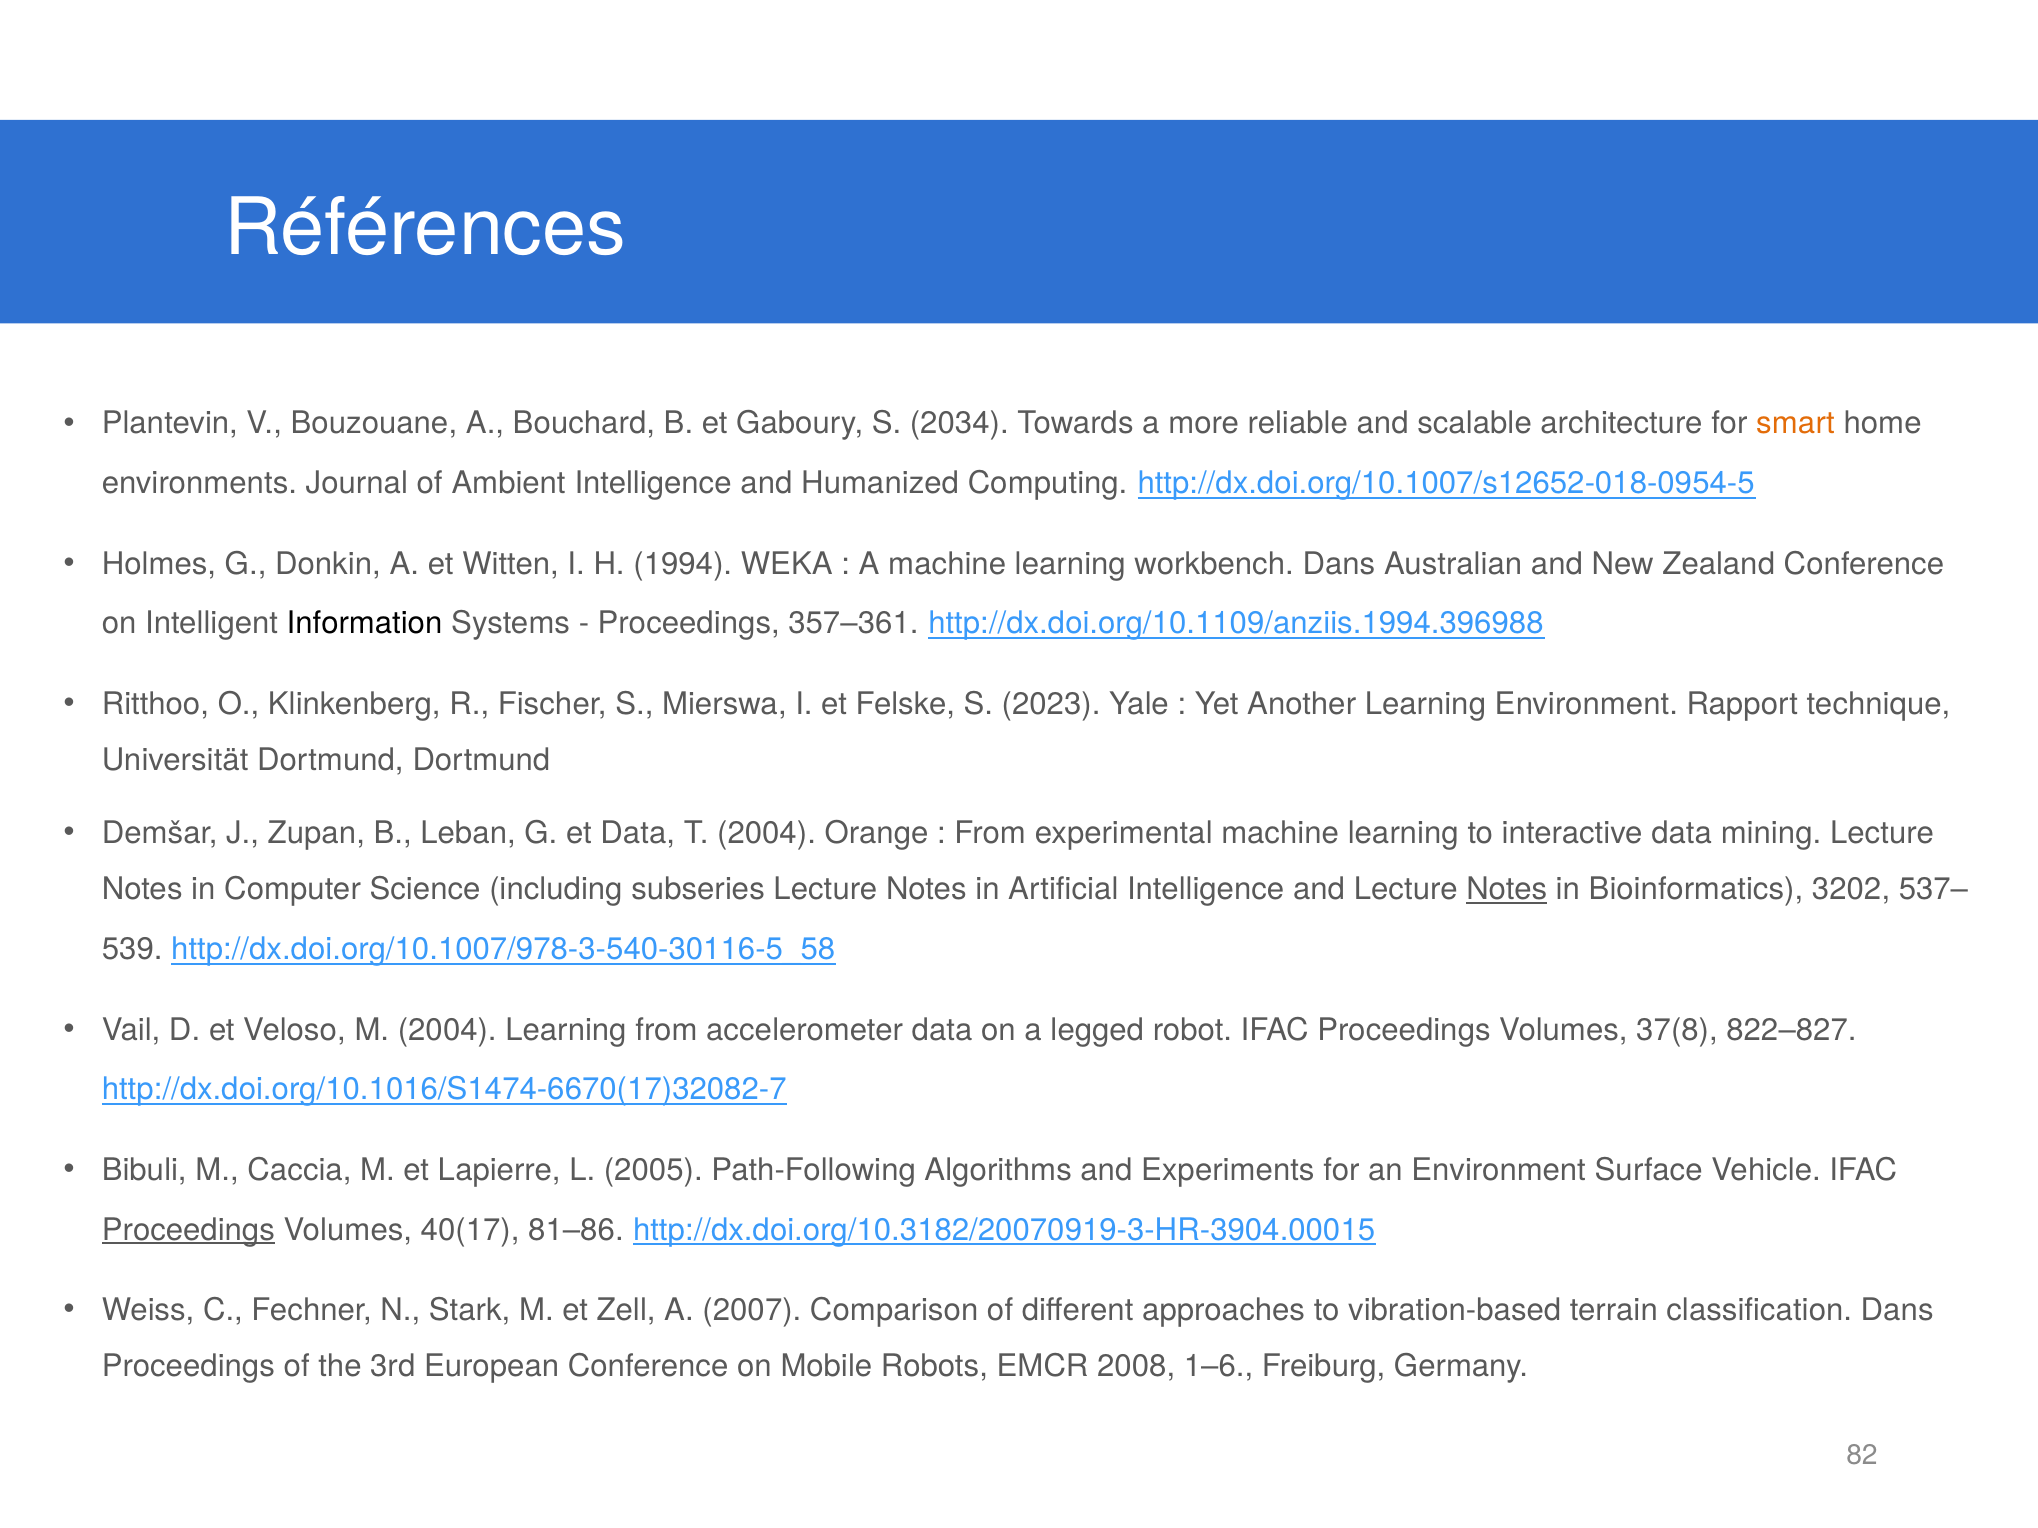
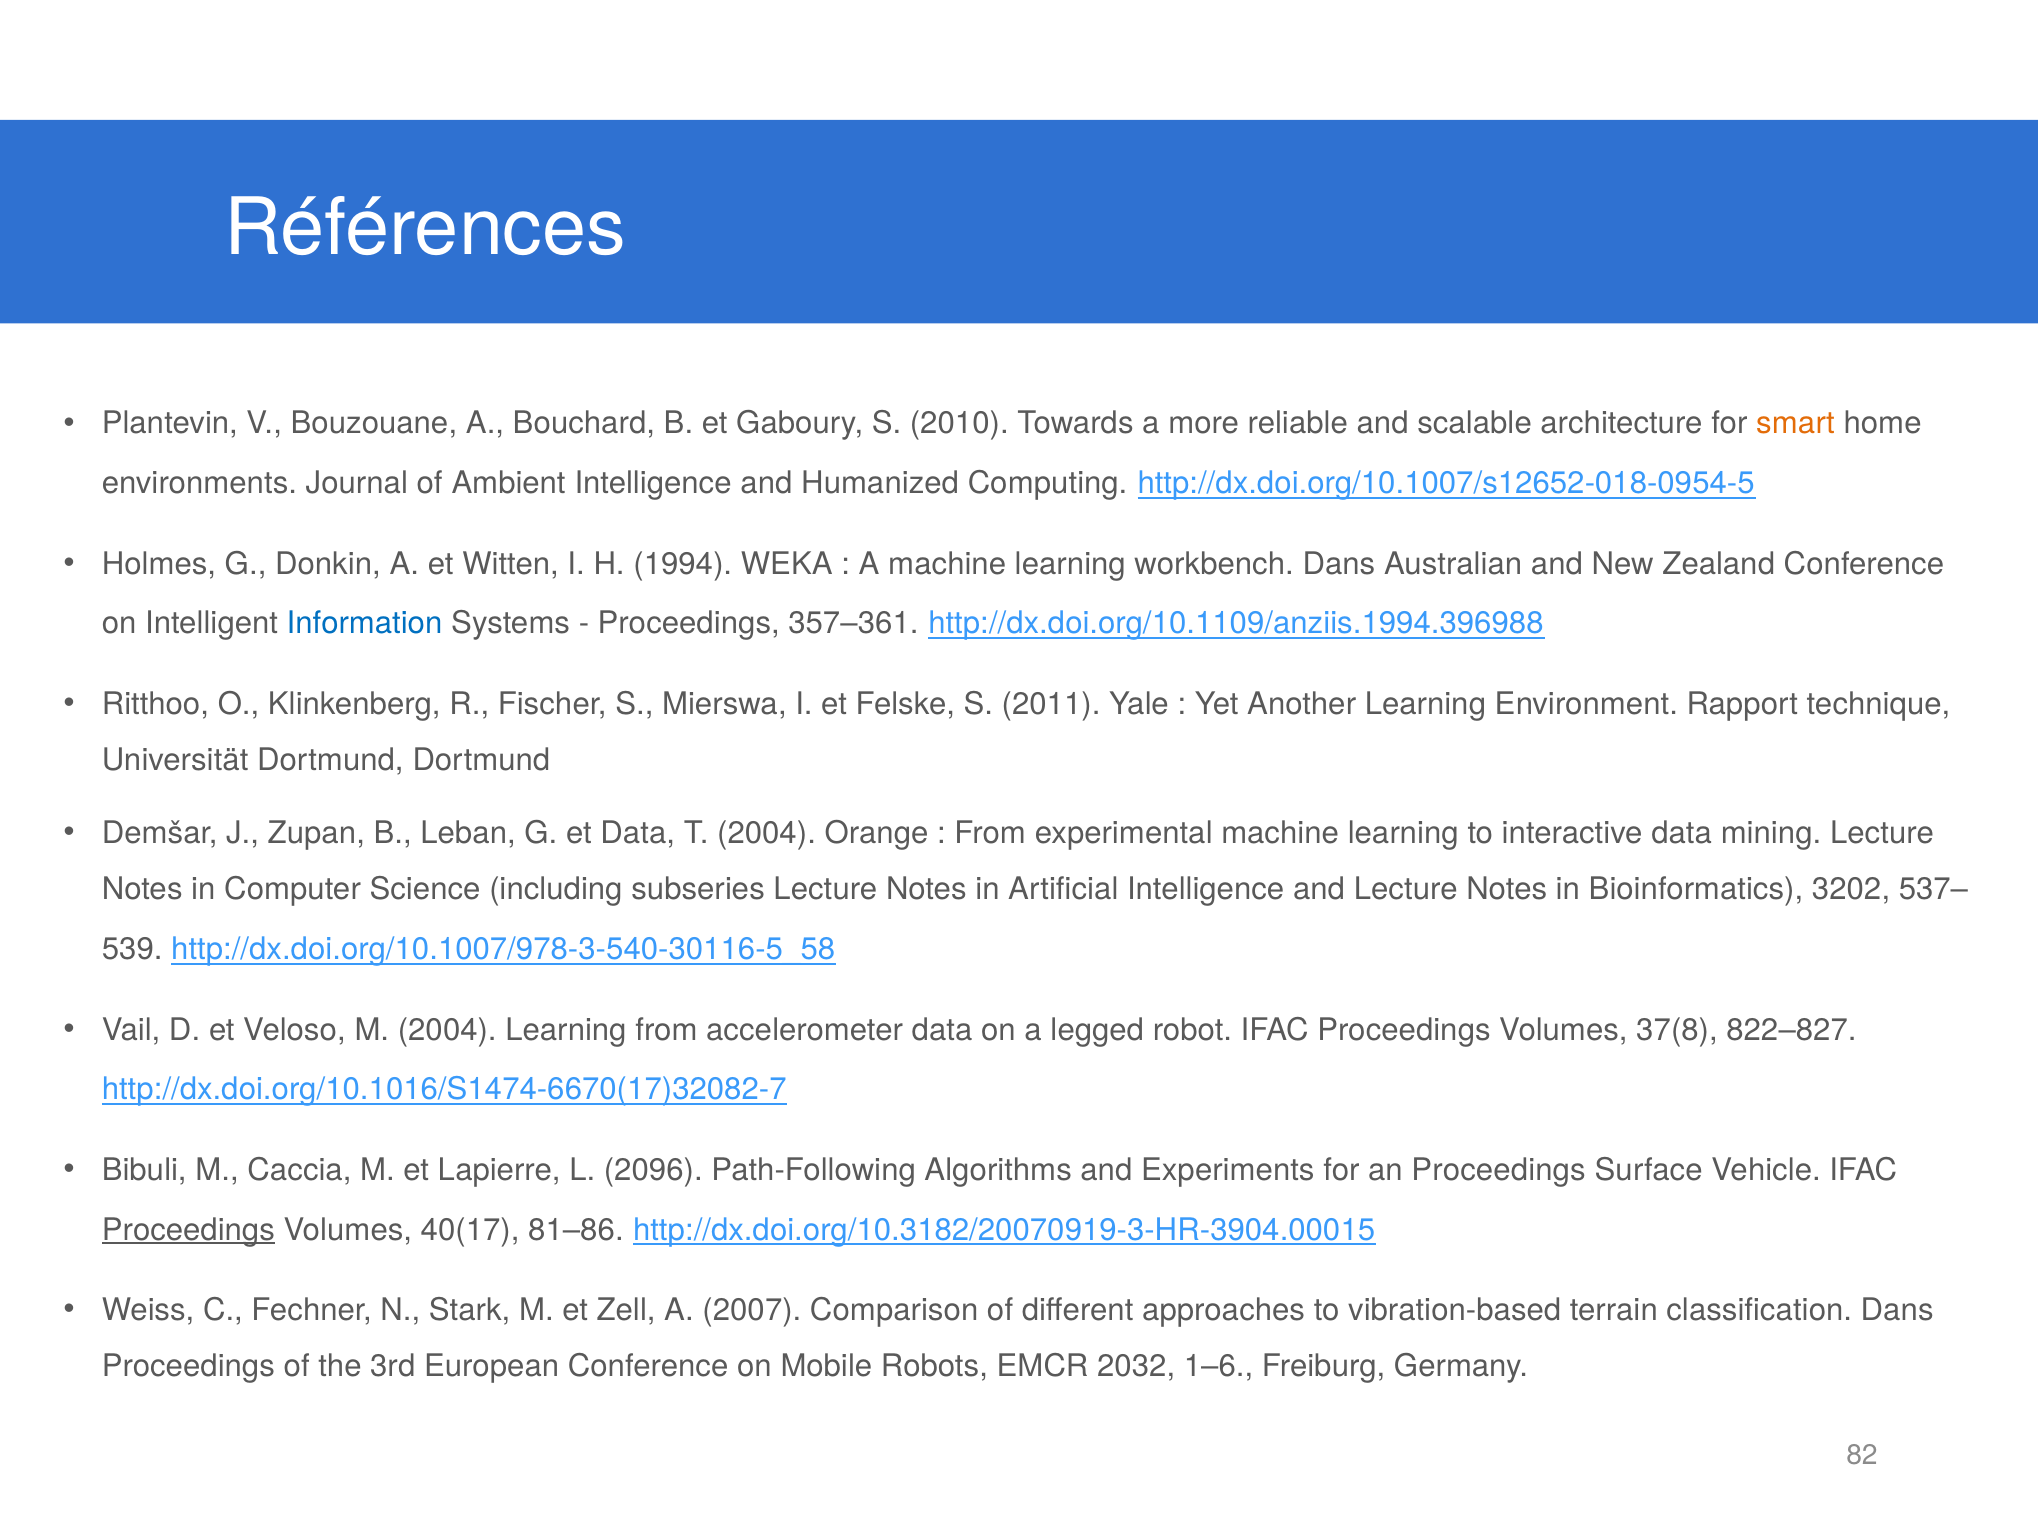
2034: 2034 -> 2010
Information colour: black -> blue
2023: 2023 -> 2011
Notes at (1507, 890) underline: present -> none
2005: 2005 -> 2096
an Environment: Environment -> Proceedings
2008: 2008 -> 2032
